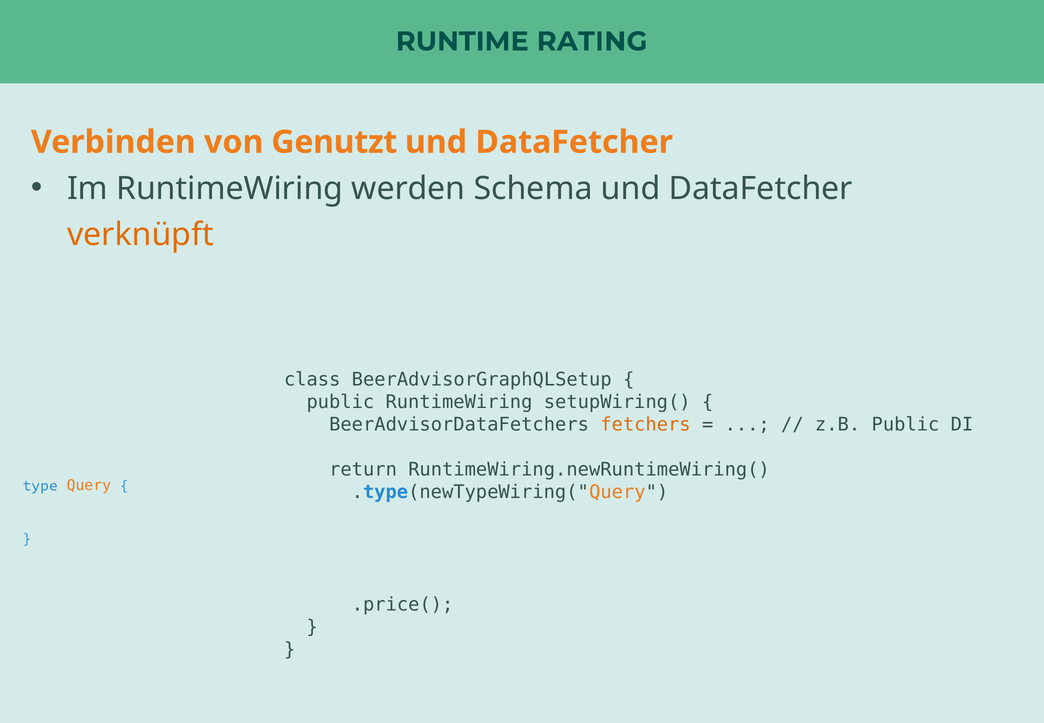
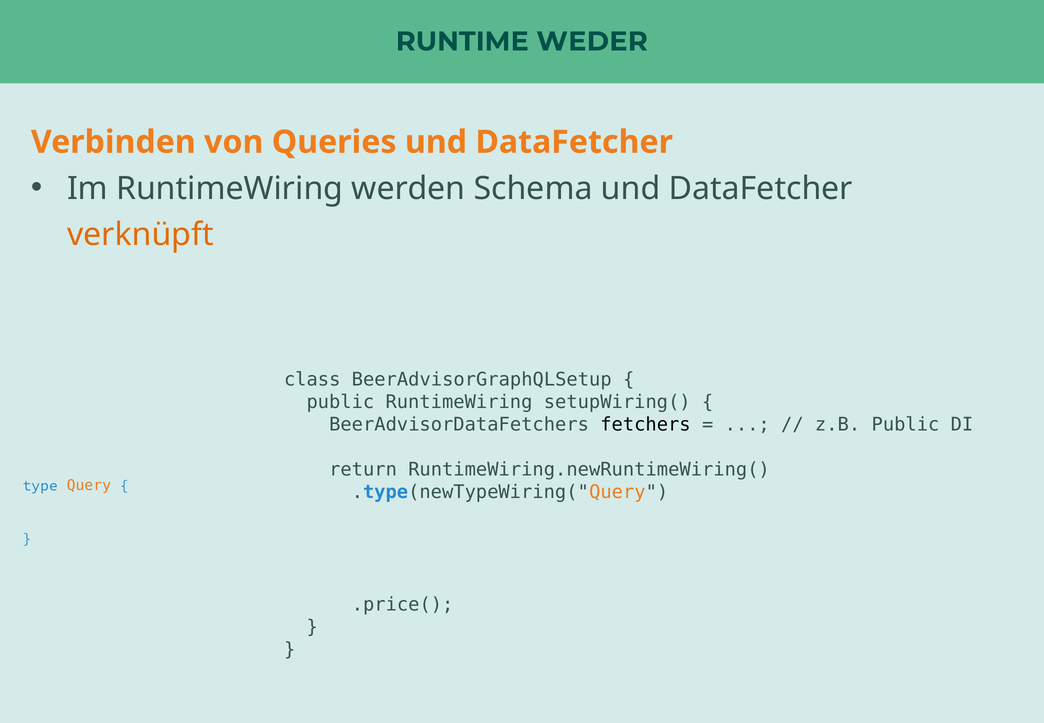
RATING: RATING -> WEDER
Genutzt: Genutzt -> Queries
fetchers colour: orange -> black
